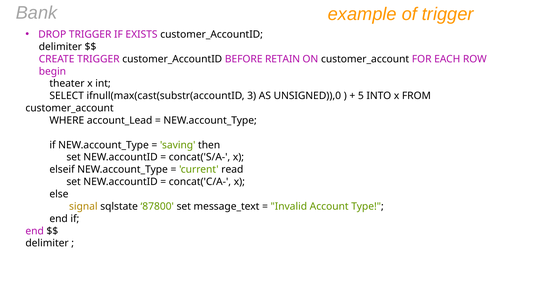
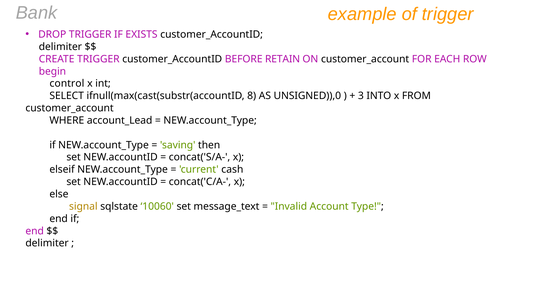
theater: theater -> control
3: 3 -> 8
5: 5 -> 3
read: read -> cash
87800: 87800 -> 10060
